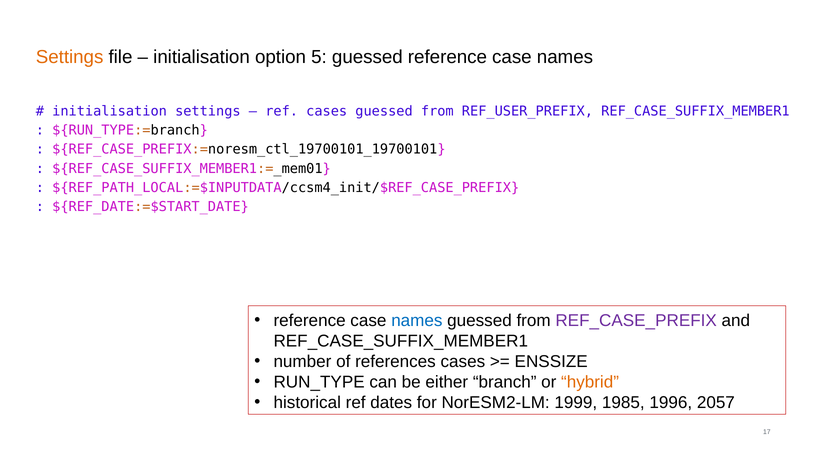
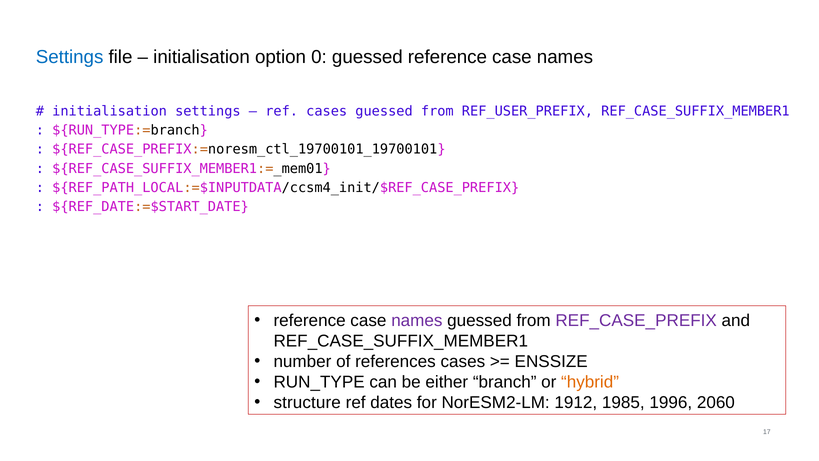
Settings at (70, 57) colour: orange -> blue
5: 5 -> 0
names at (417, 320) colour: blue -> purple
historical: historical -> structure
1999: 1999 -> 1912
2057: 2057 -> 2060
